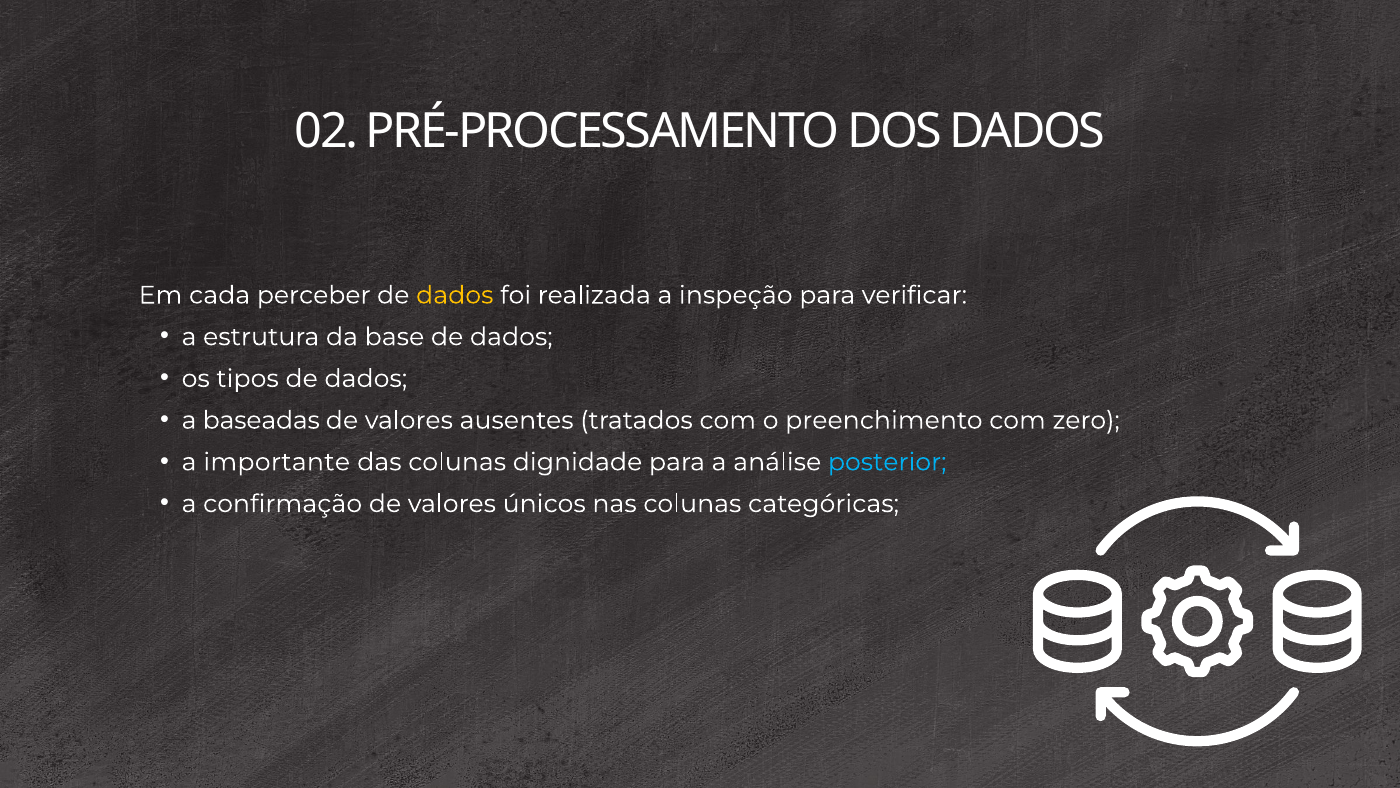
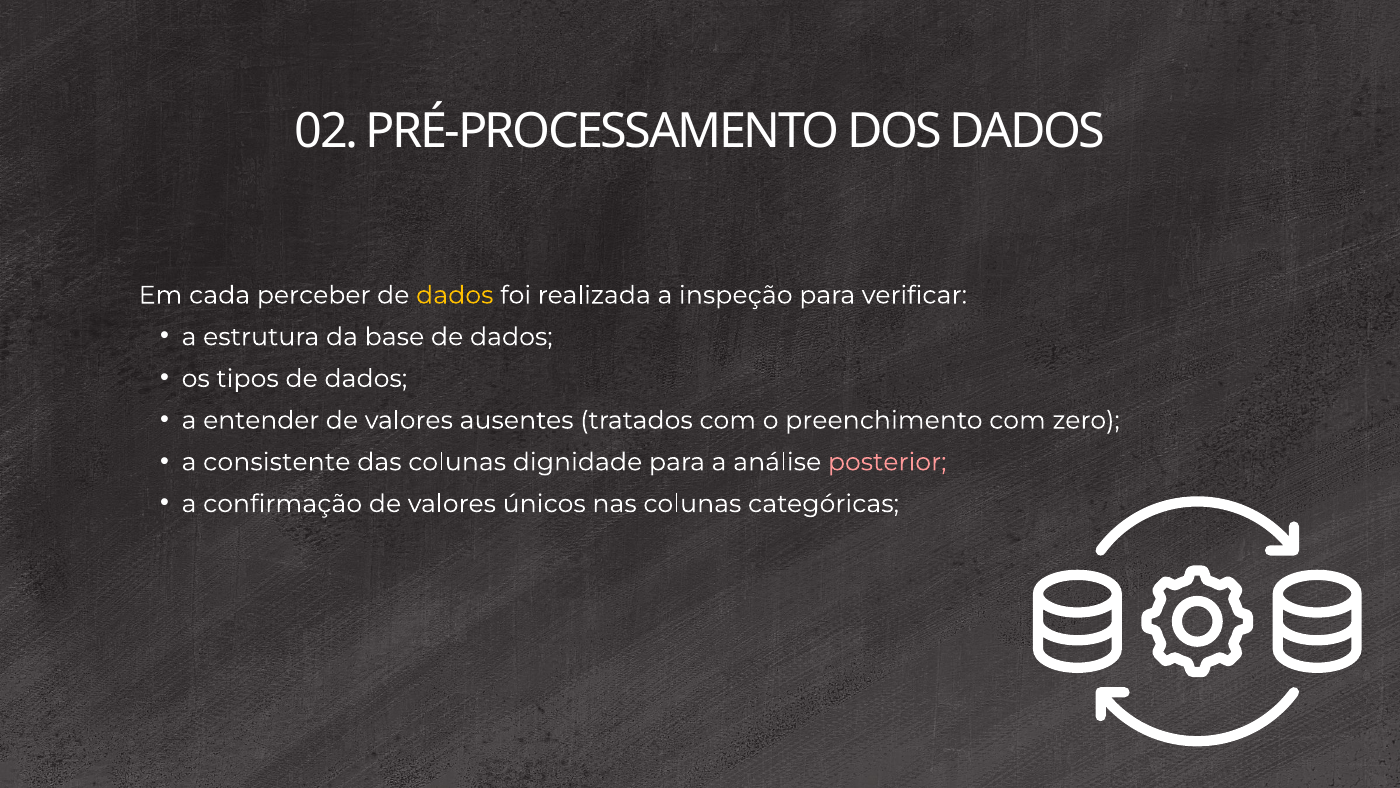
baseadas: baseadas -> entender
importante: importante -> consistente
posterior colour: light blue -> pink
